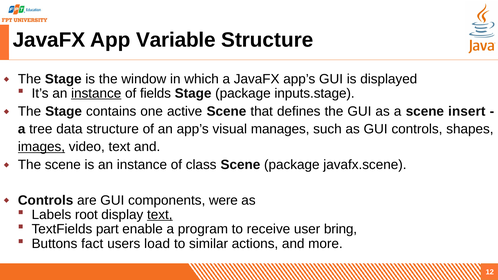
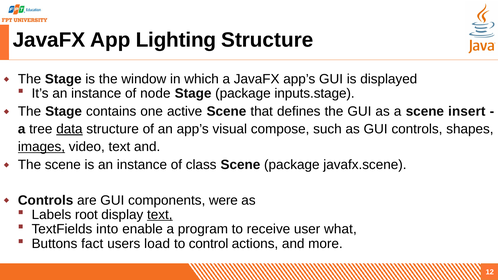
Variable: Variable -> Lighting
instance at (96, 93) underline: present -> none
fields: fields -> node
data underline: none -> present
manages: manages -> compose
part: part -> into
bring: bring -> what
similar: similar -> control
